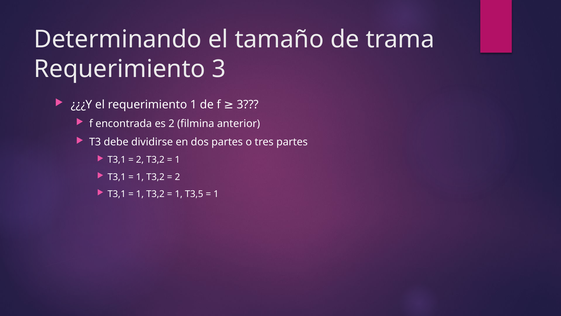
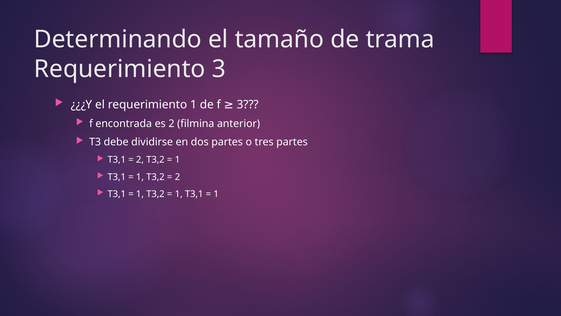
1 T3,5: T3,5 -> T3,1
